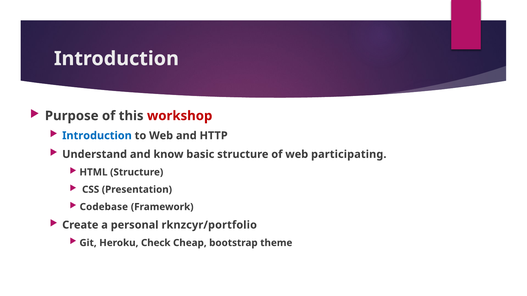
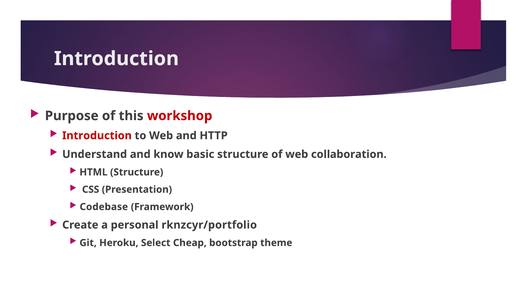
Introduction at (97, 136) colour: blue -> red
participating: participating -> collaboration
Check: Check -> Select
